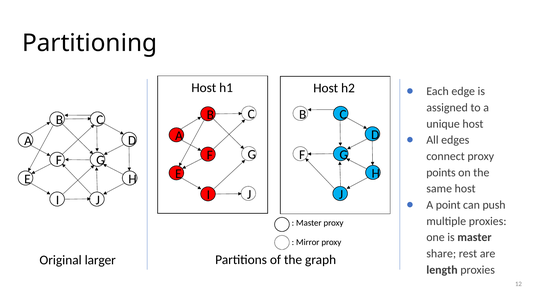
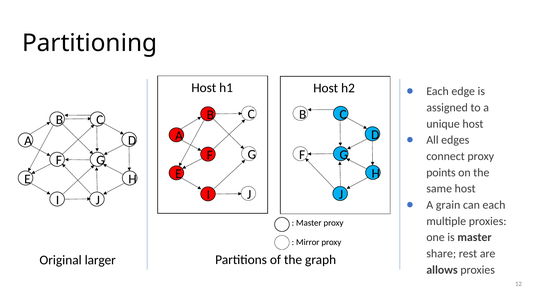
point: point -> grain
can push: push -> each
length: length -> allows
